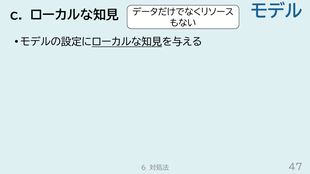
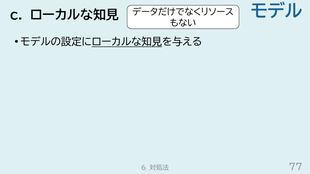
47: 47 -> 77
